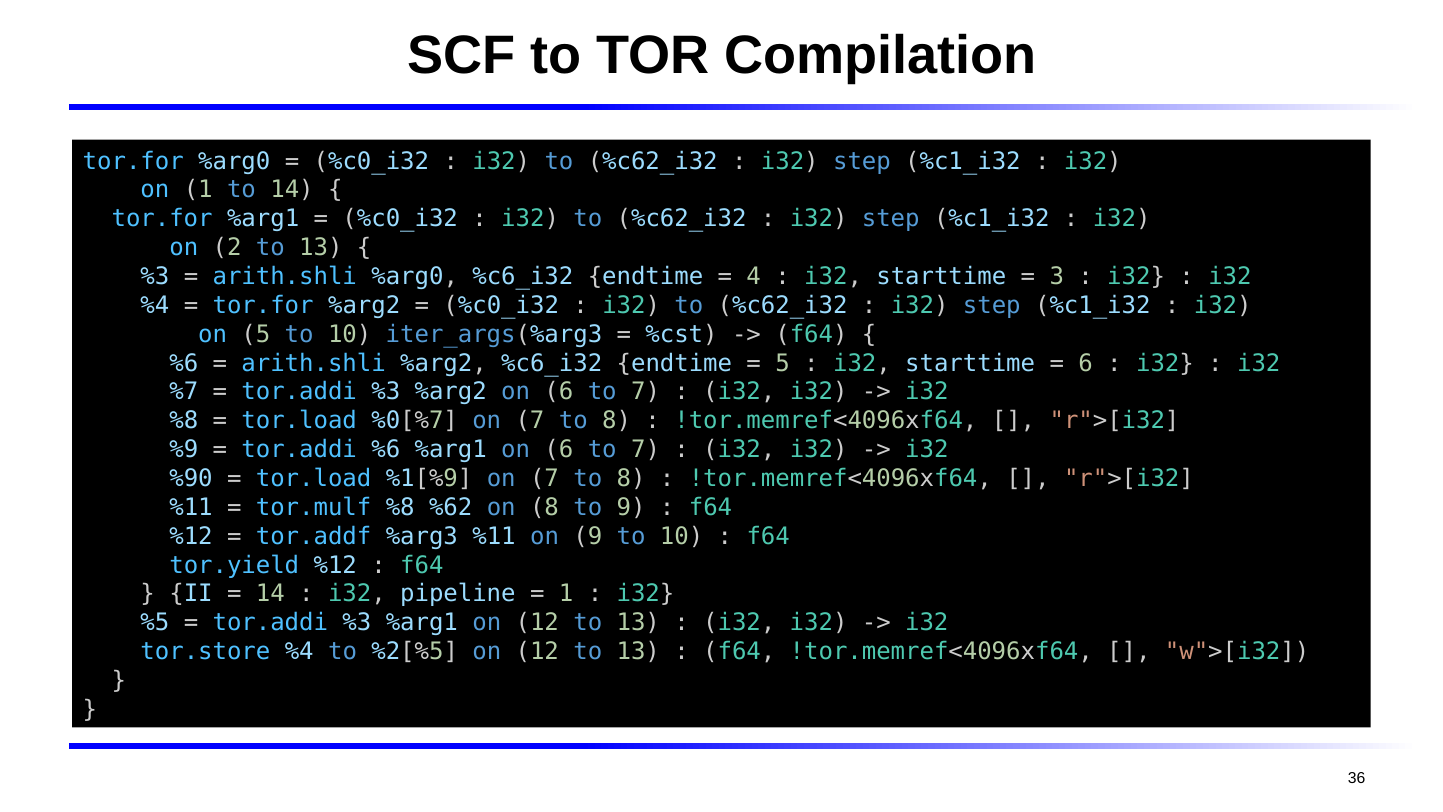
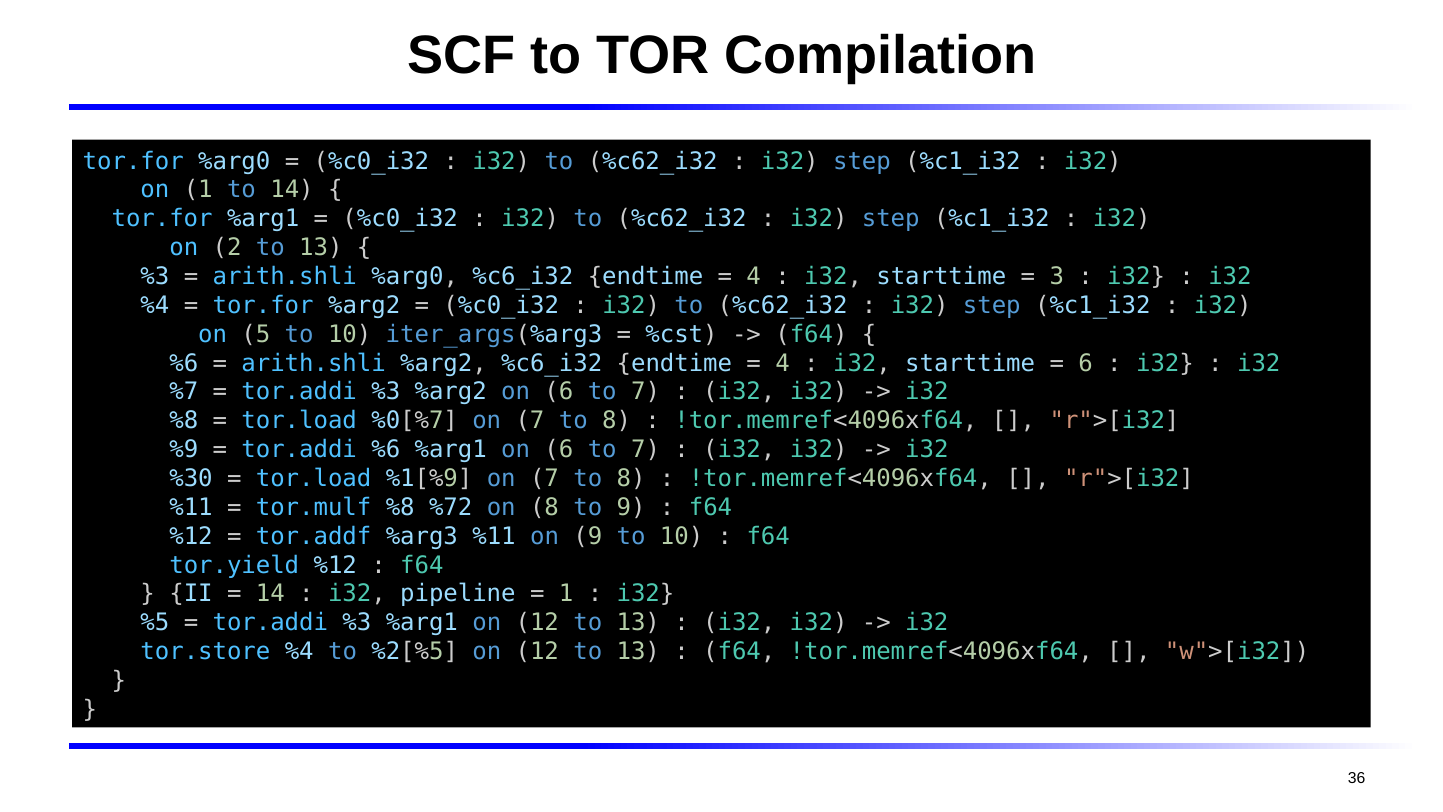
5 at (783, 363): 5 -> 4
%90: %90 -> %30
%62: %62 -> %72
